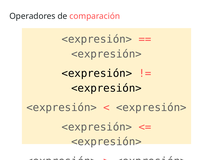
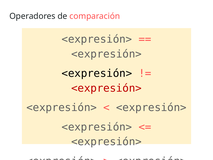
<expresión> at (106, 88) colour: black -> red
